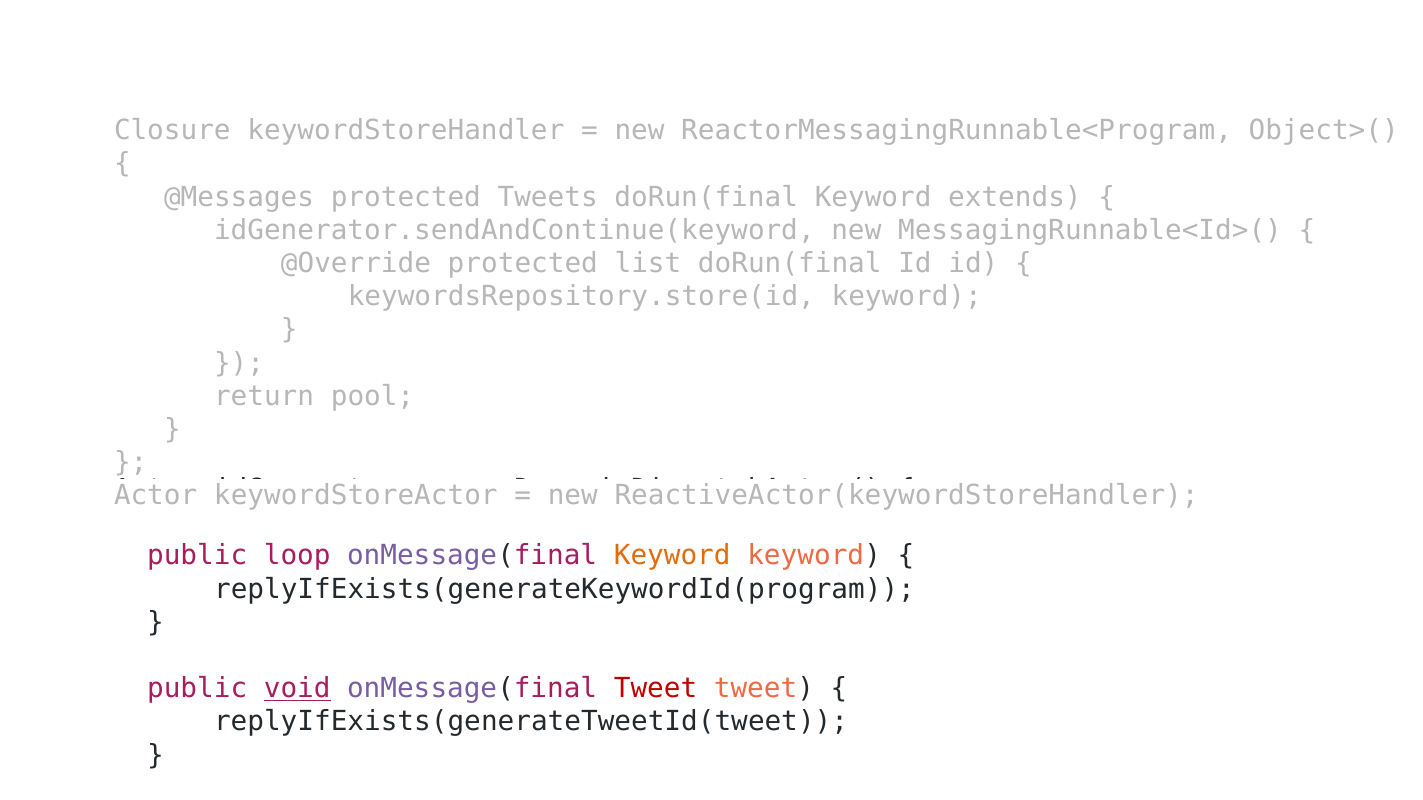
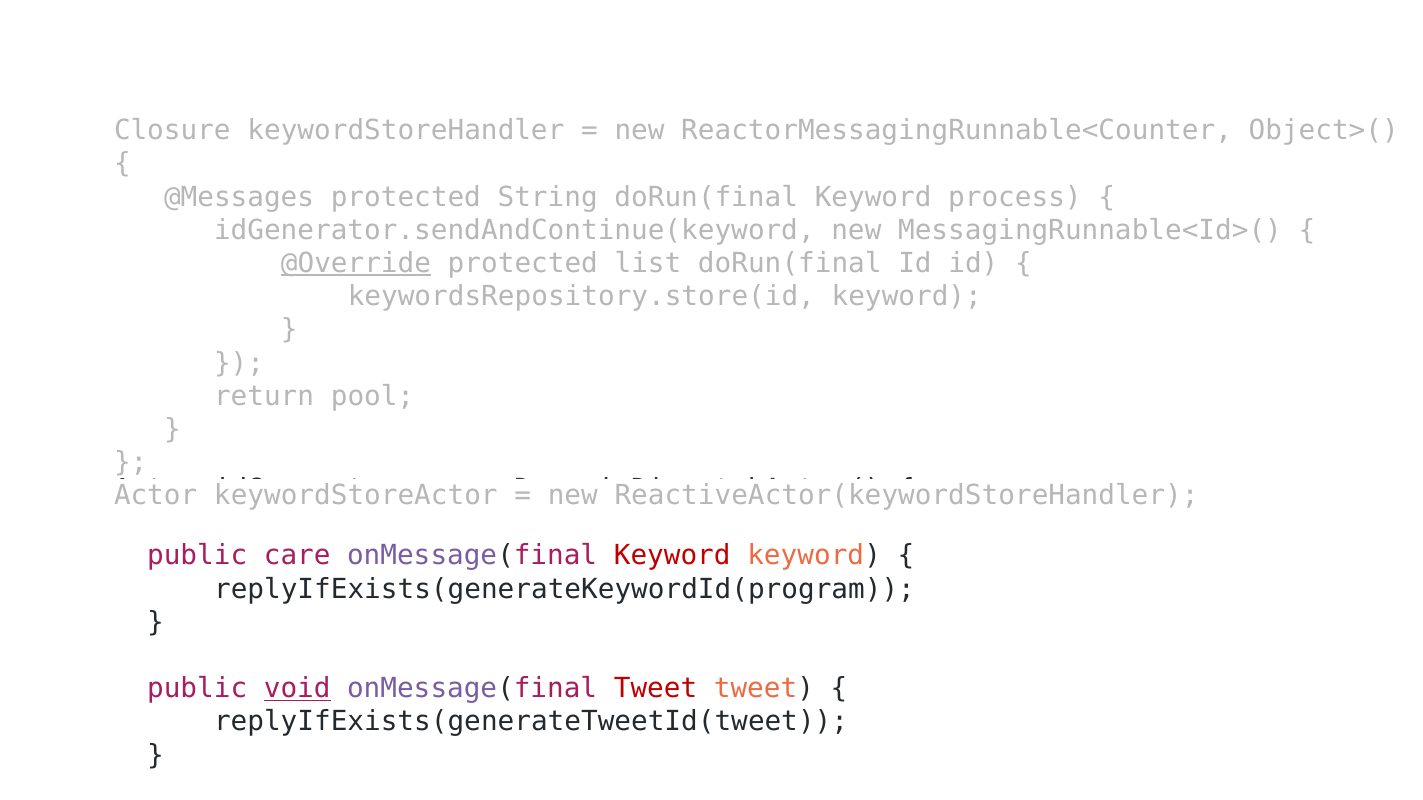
ReactorMessagingRunnable<Program: ReactorMessagingRunnable<Program -> ReactorMessagingRunnable<Counter
Tweets: Tweets -> String
extends: extends -> process
@Override underline: none -> present
loop: loop -> care
Keyword at (672, 556) colour: orange -> red
